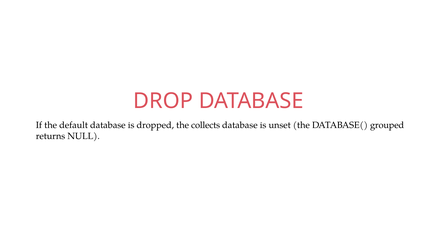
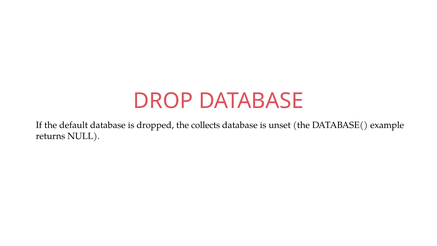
grouped: grouped -> example
